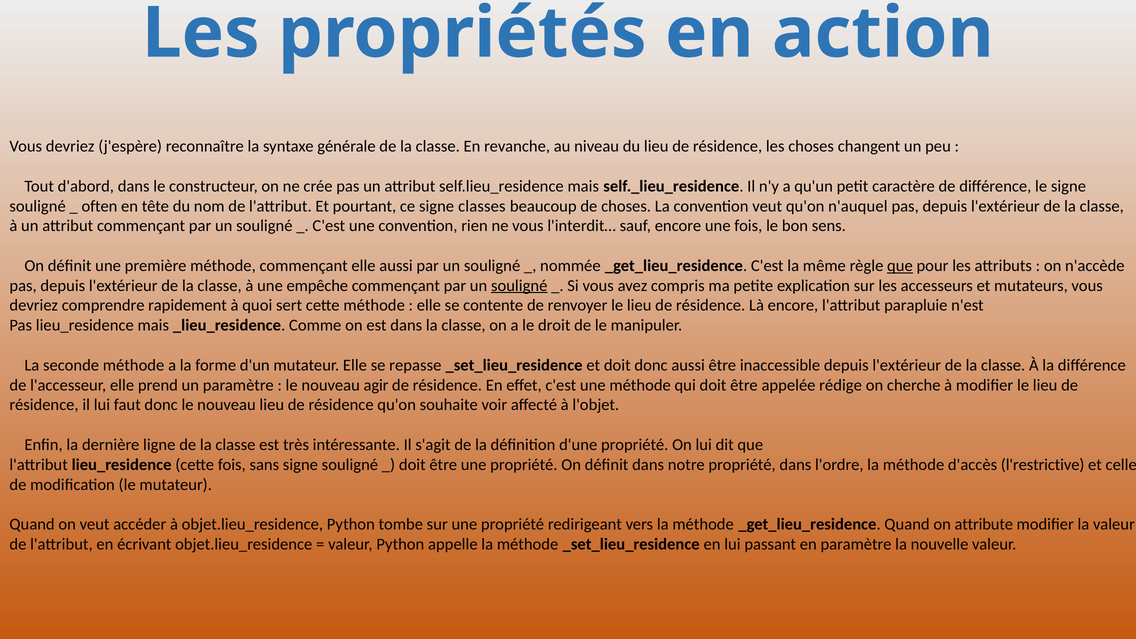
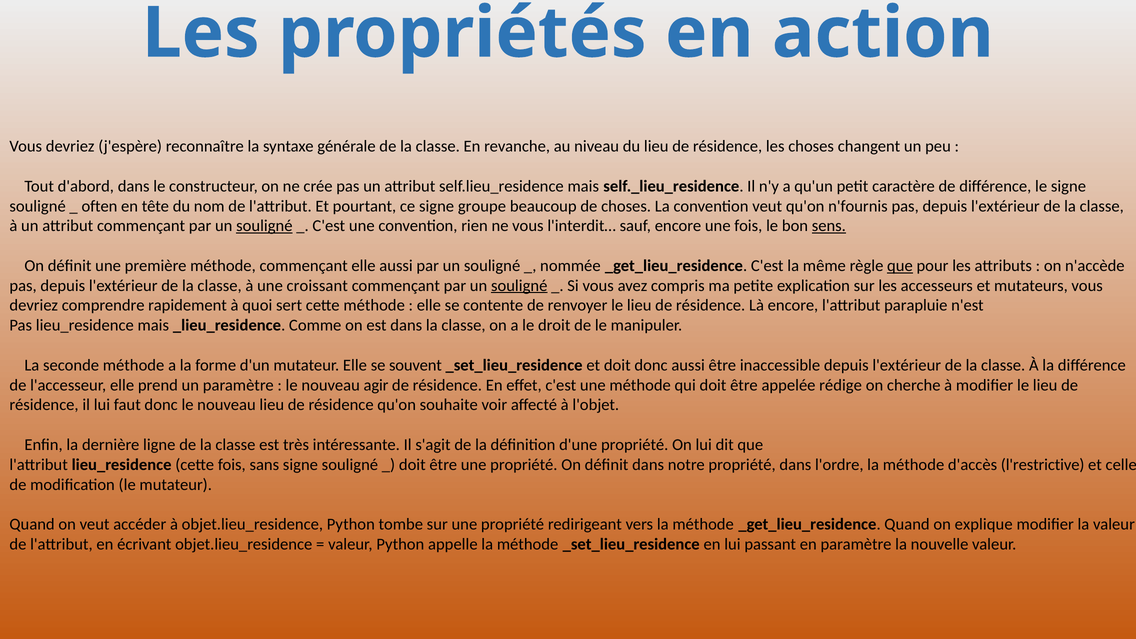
classes: classes -> groupe
n'auquel: n'auquel -> n'fournis
souligné at (264, 226) underline: none -> present
sens underline: none -> present
empêche: empêche -> croissant
repasse: repasse -> souvent
attribute: attribute -> explique
